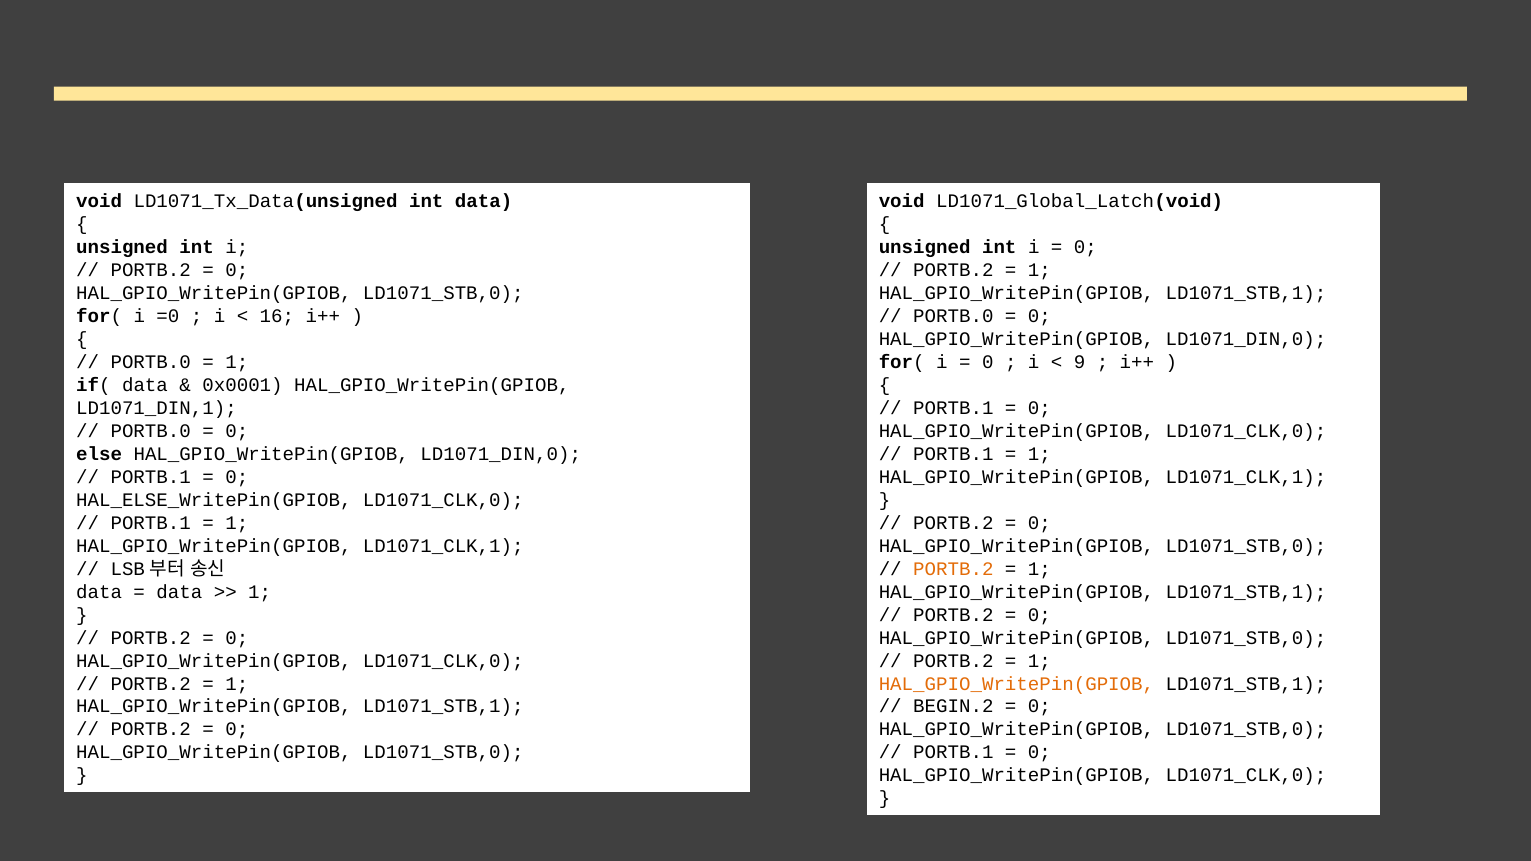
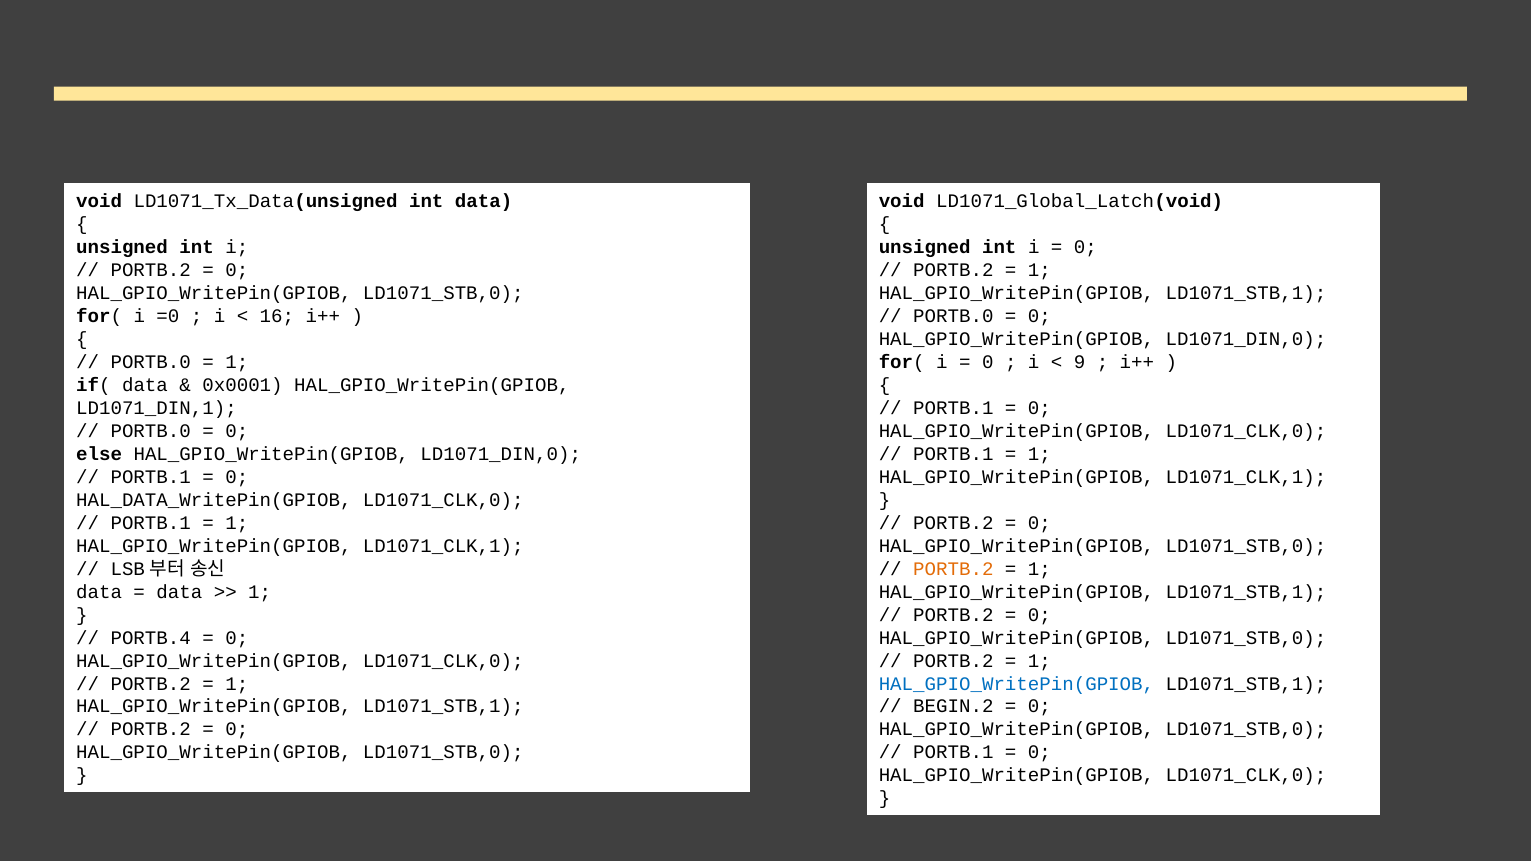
HAL_ELSE_WritePin(GPIOB: HAL_ELSE_WritePin(GPIOB -> HAL_DATA_WritePin(GPIOB
PORTB.2 at (151, 638): PORTB.2 -> PORTB.4
HAL_GPIO_WritePin(GPIOB at (1016, 684) colour: orange -> blue
